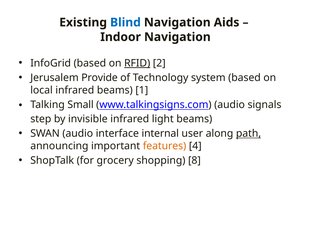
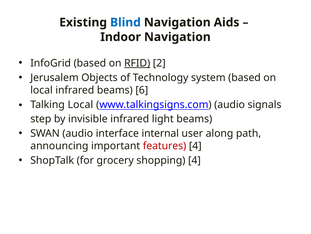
Provide: Provide -> Objects
1: 1 -> 6
Talking Small: Small -> Local
path underline: present -> none
features colour: orange -> red
shopping 8: 8 -> 4
